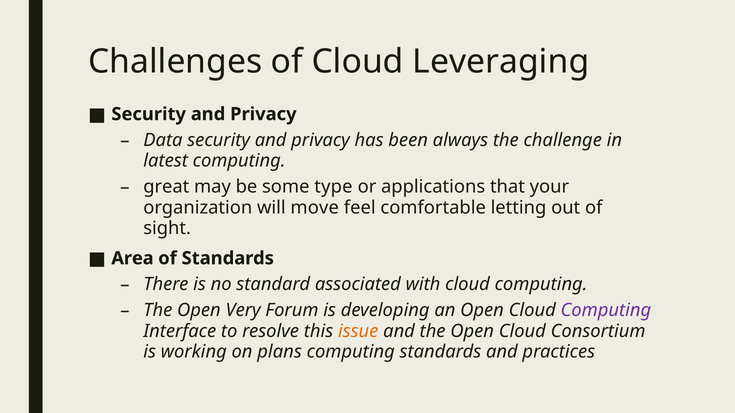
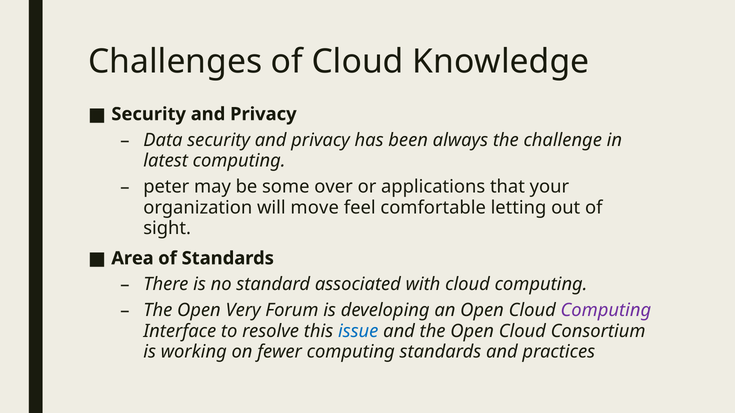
Leveraging: Leveraging -> Knowledge
great: great -> peter
type: type -> over
issue colour: orange -> blue
plans: plans -> fewer
